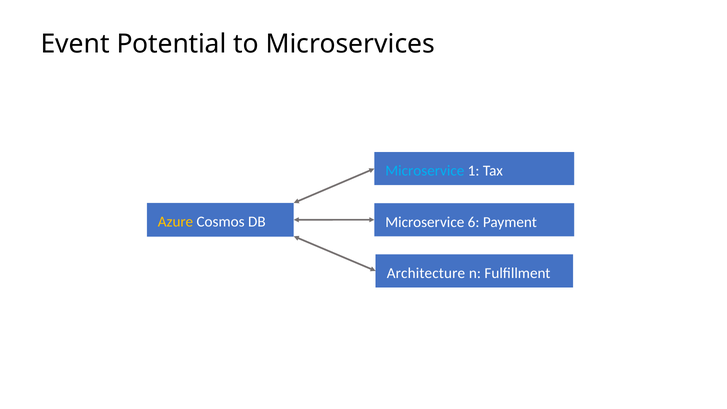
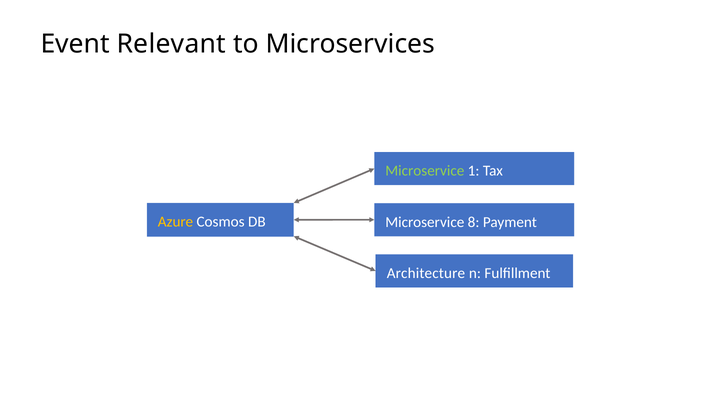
Potential: Potential -> Relevant
Microservice at (425, 171) colour: light blue -> light green
6: 6 -> 8
